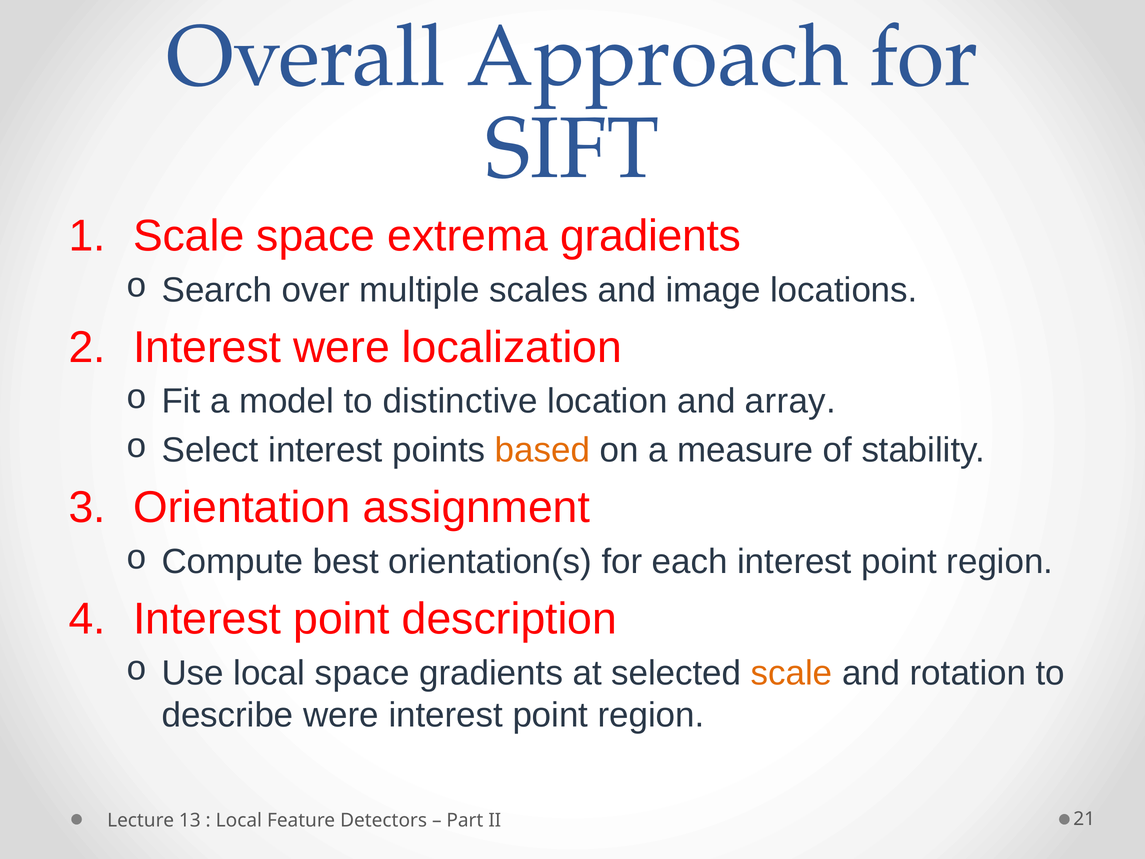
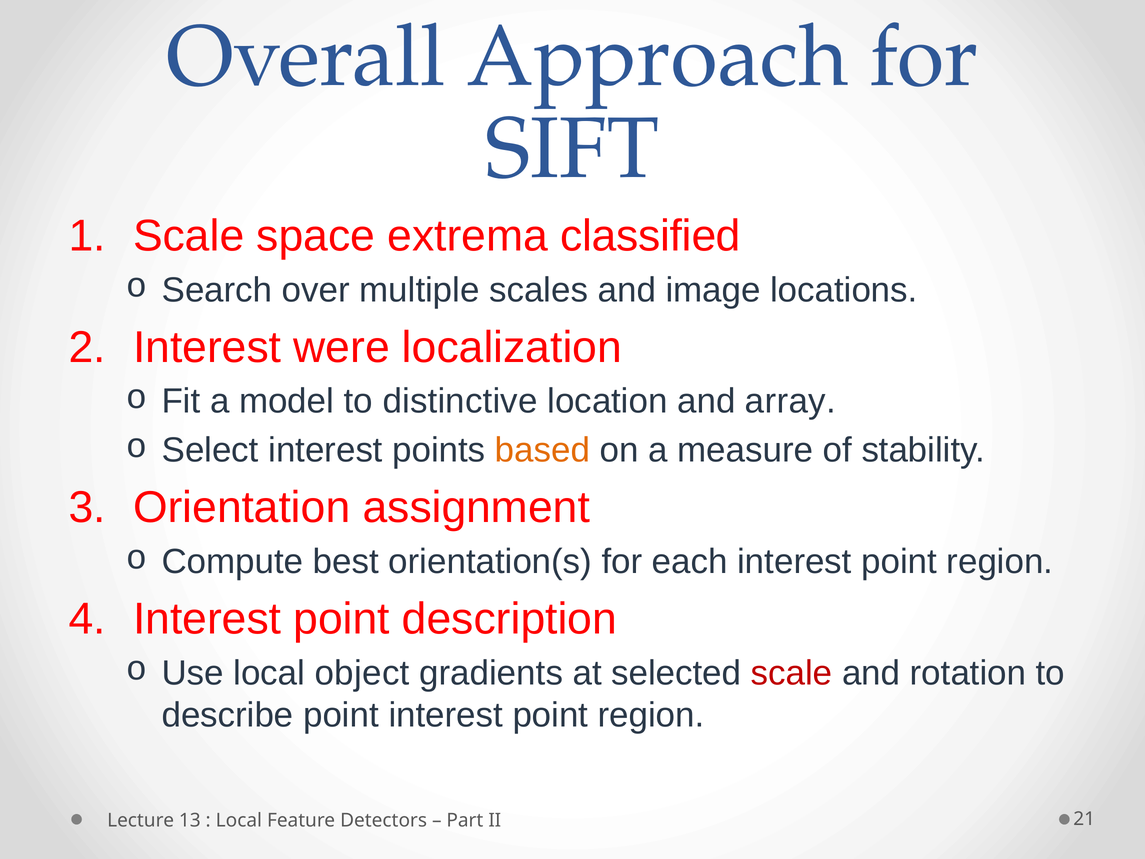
extrema gradients: gradients -> classified
local space: space -> object
scale at (792, 673) colour: orange -> red
describe were: were -> point
